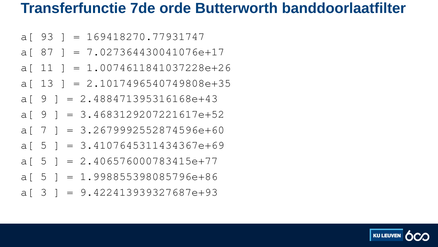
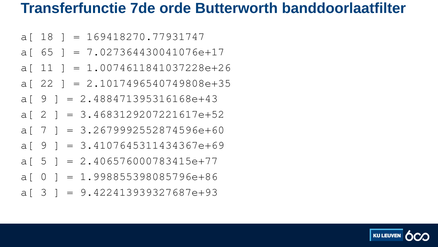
93: 93 -> 18
87: 87 -> 65
13: 13 -> 22
9 at (44, 114): 9 -> 2
5 at (44, 145): 5 -> 9
5 at (44, 176): 5 -> 0
